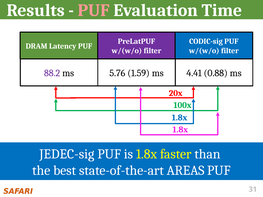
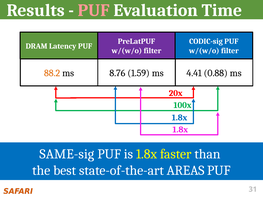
88.2 colour: purple -> orange
5.76: 5.76 -> 8.76
JEDEC-sig: JEDEC-sig -> SAME-sig
